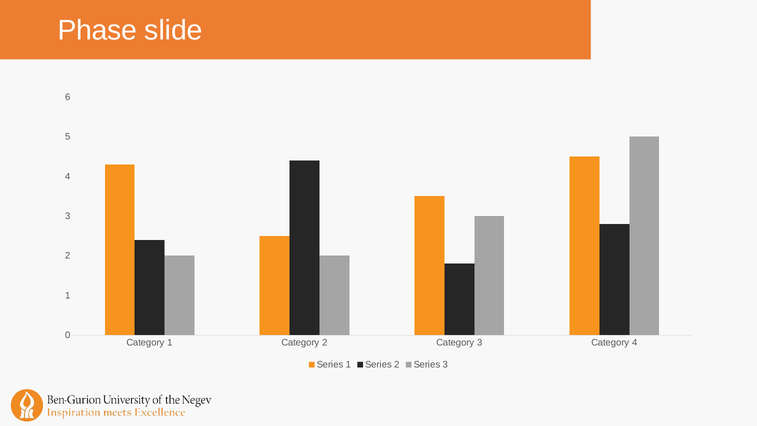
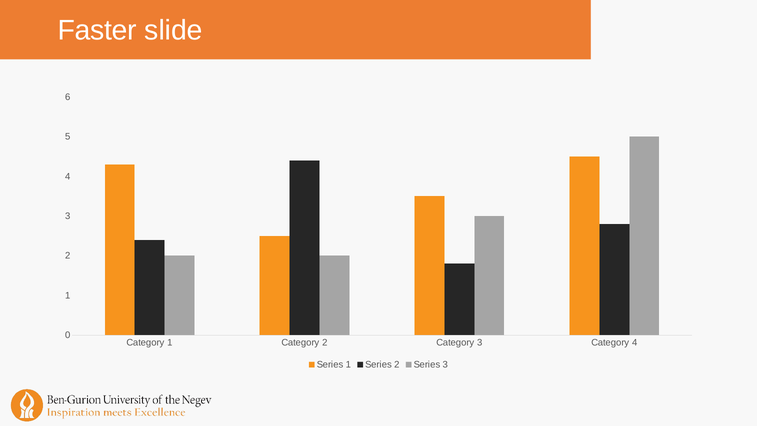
Phase: Phase -> Faster
